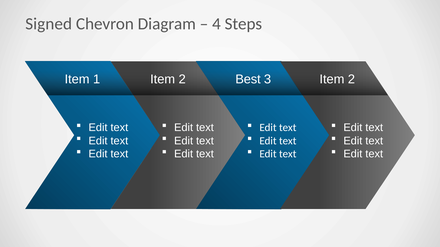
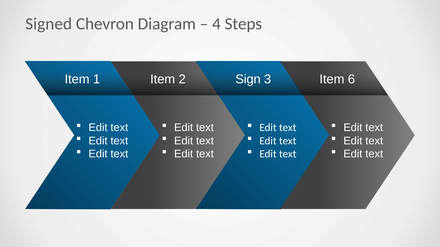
Best: Best -> Sign
2 at (351, 79): 2 -> 6
